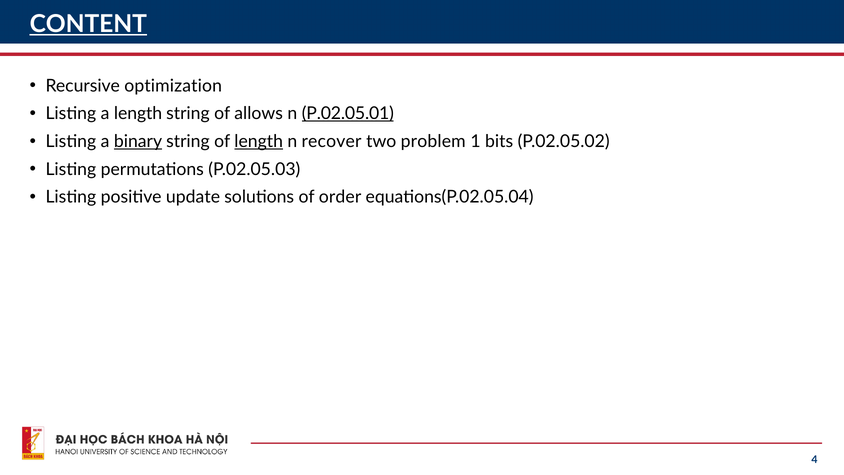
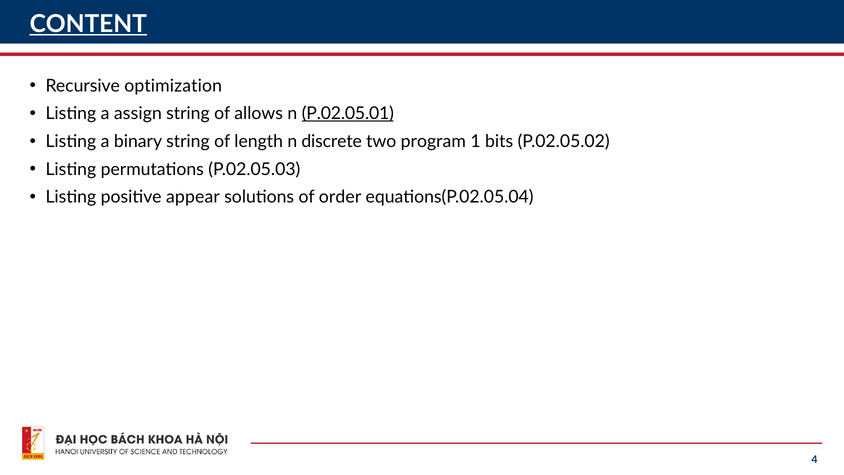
a length: length -> assign
binary underline: present -> none
length at (259, 141) underline: present -> none
recover: recover -> discrete
problem: problem -> program
update: update -> appear
